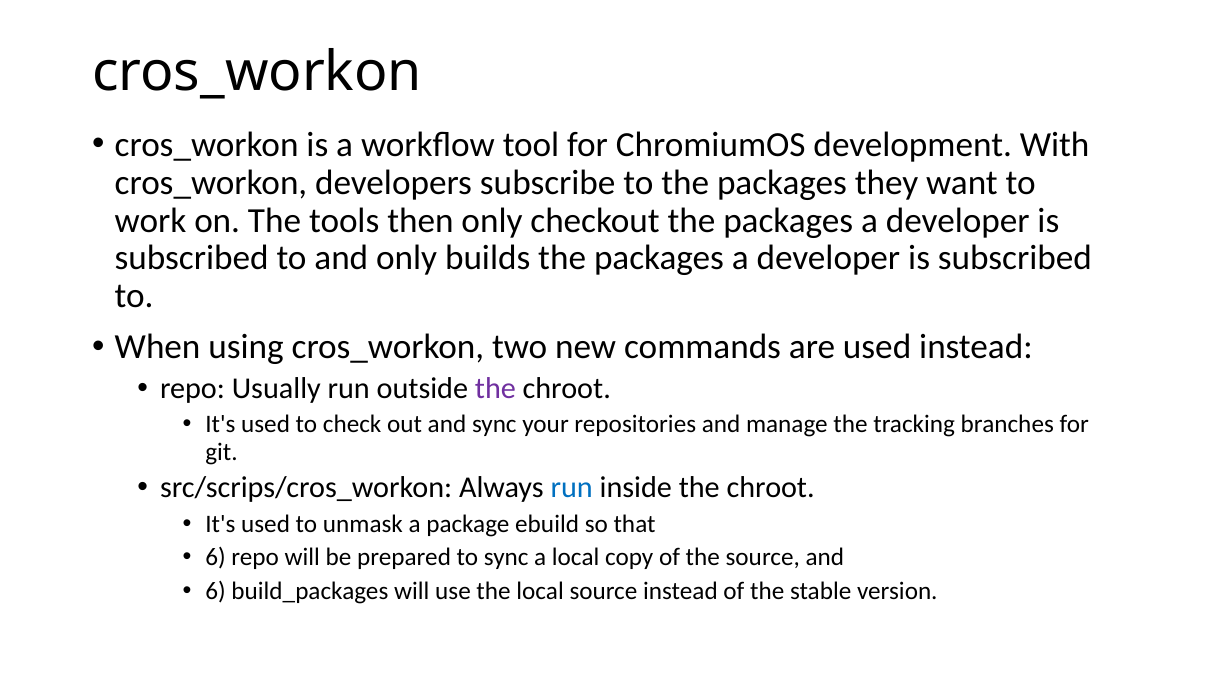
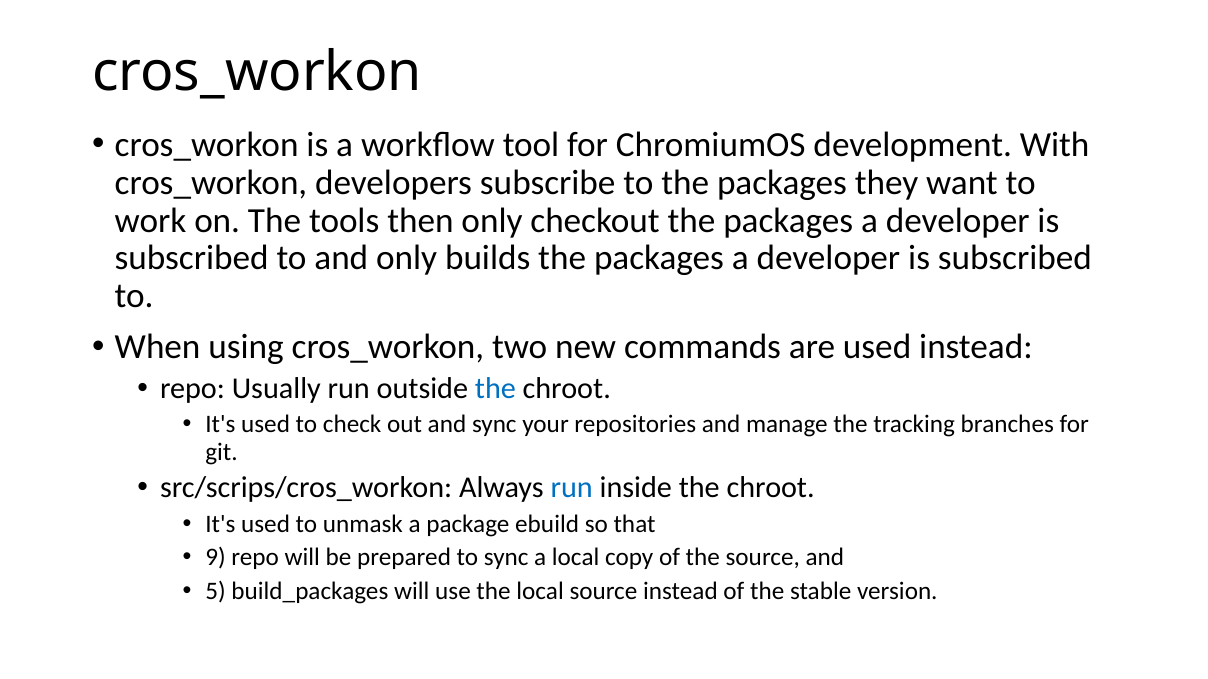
the at (495, 389) colour: purple -> blue
6 at (216, 558): 6 -> 9
6 at (216, 592): 6 -> 5
